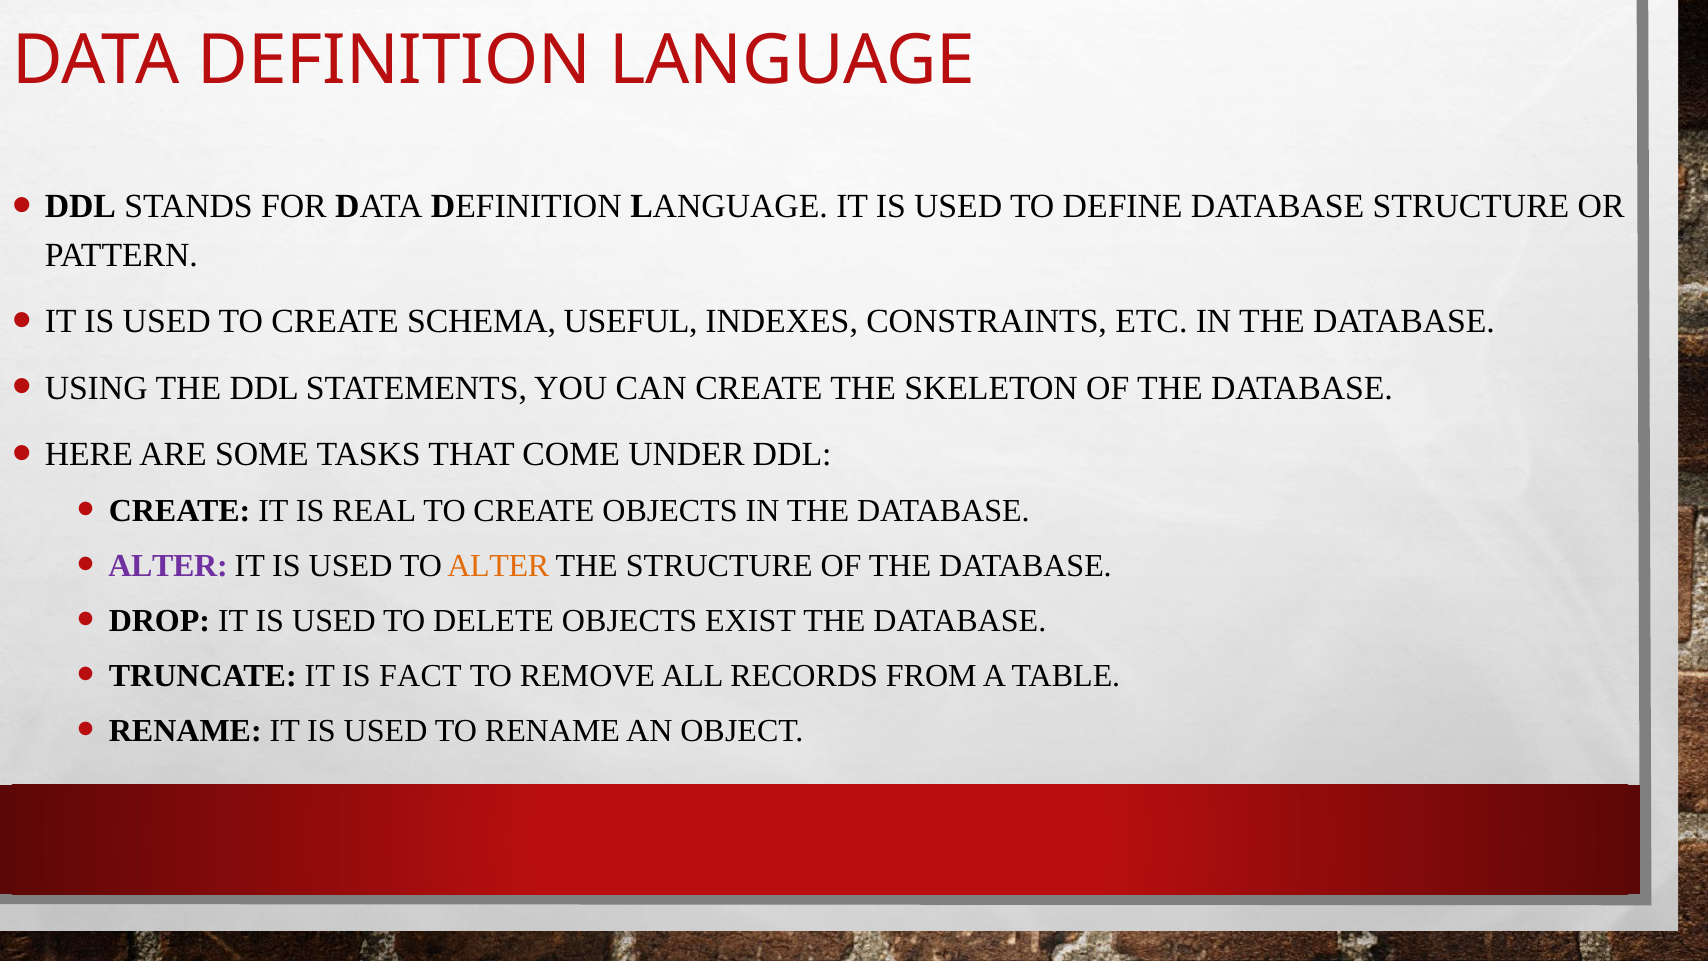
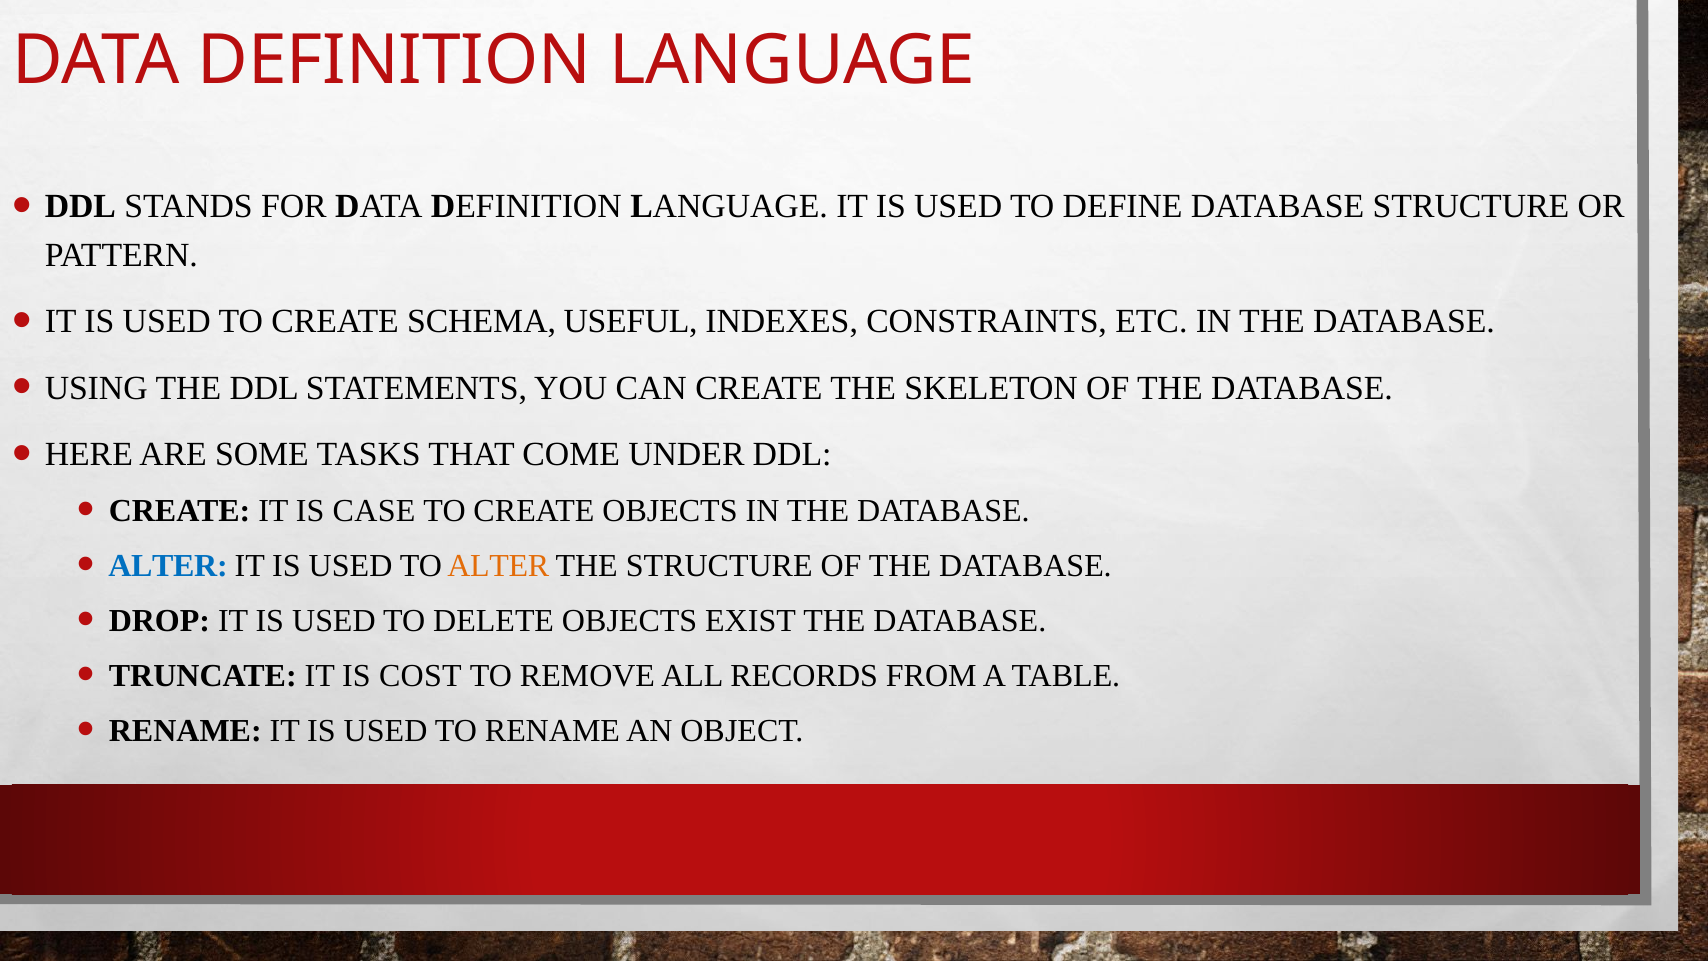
REAL: REAL -> CASE
ALTER at (168, 565) colour: purple -> blue
FACT: FACT -> COST
